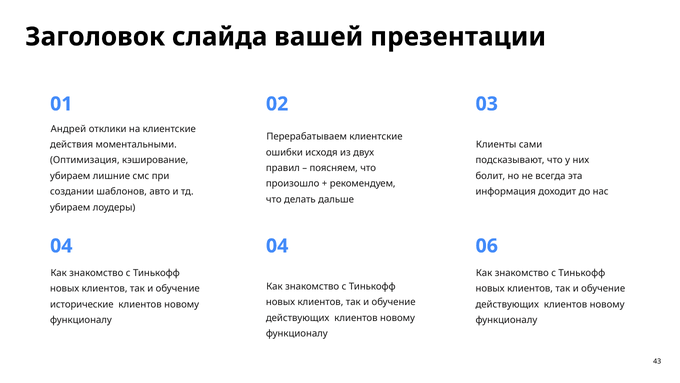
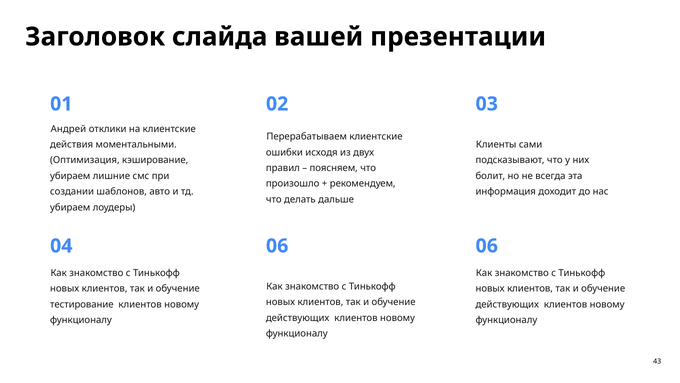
04 04: 04 -> 06
исторические: исторические -> тестирование
